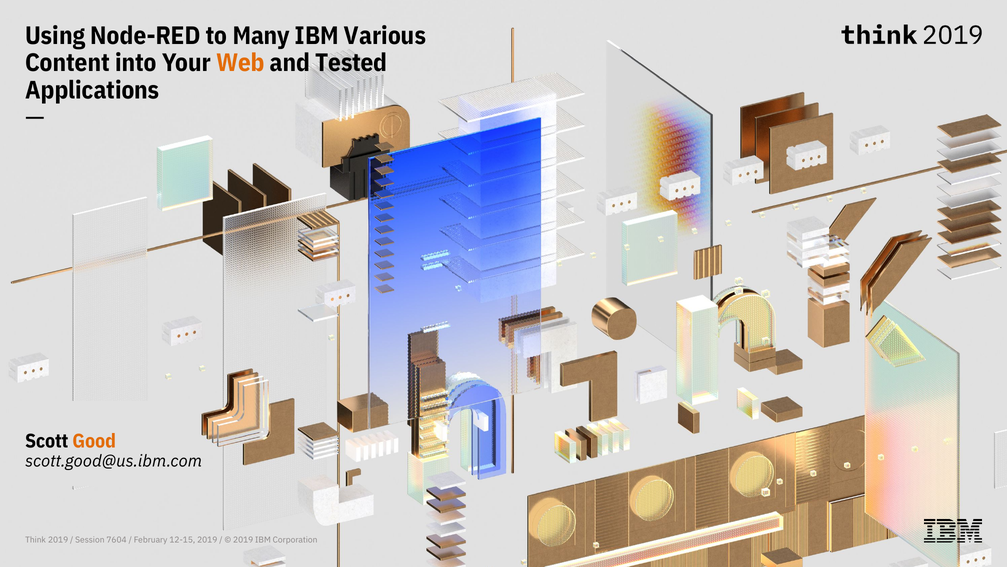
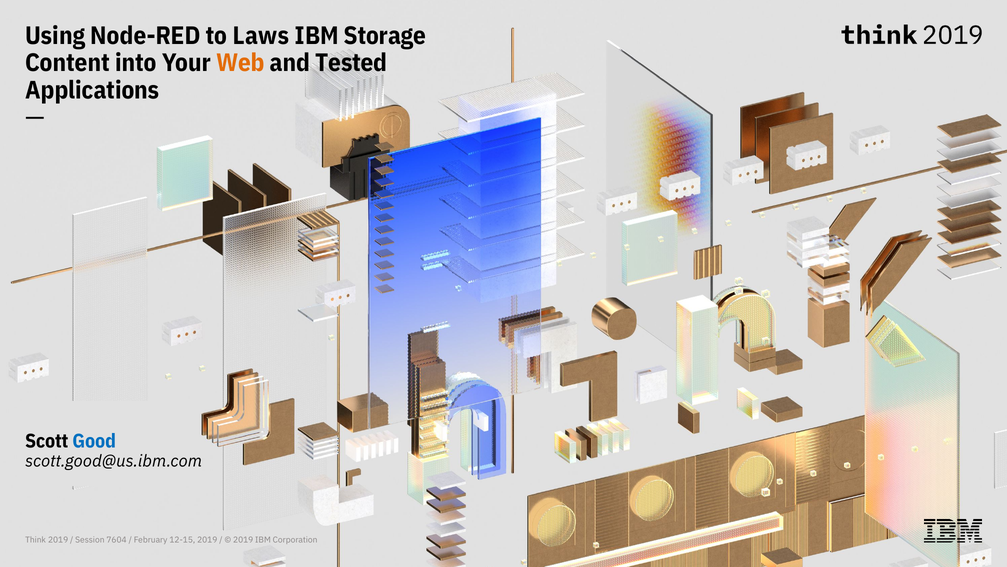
Many: Many -> Laws
Various: Various -> Storage
Good colour: orange -> blue
